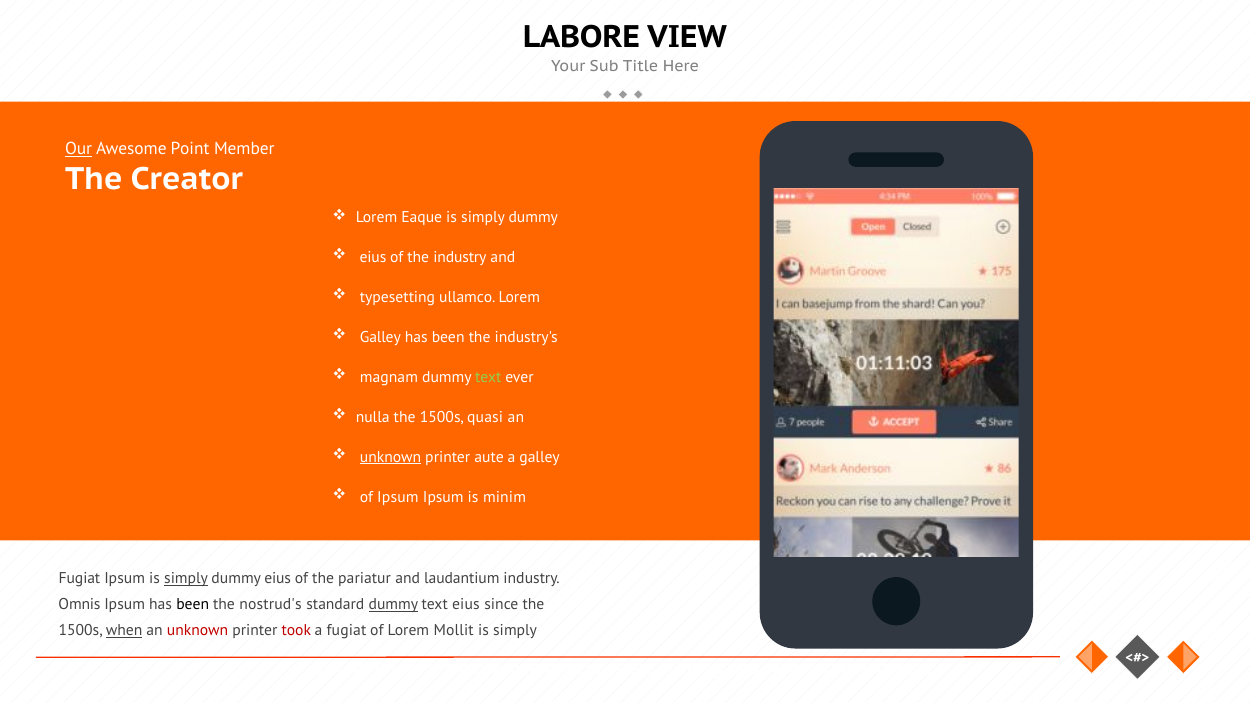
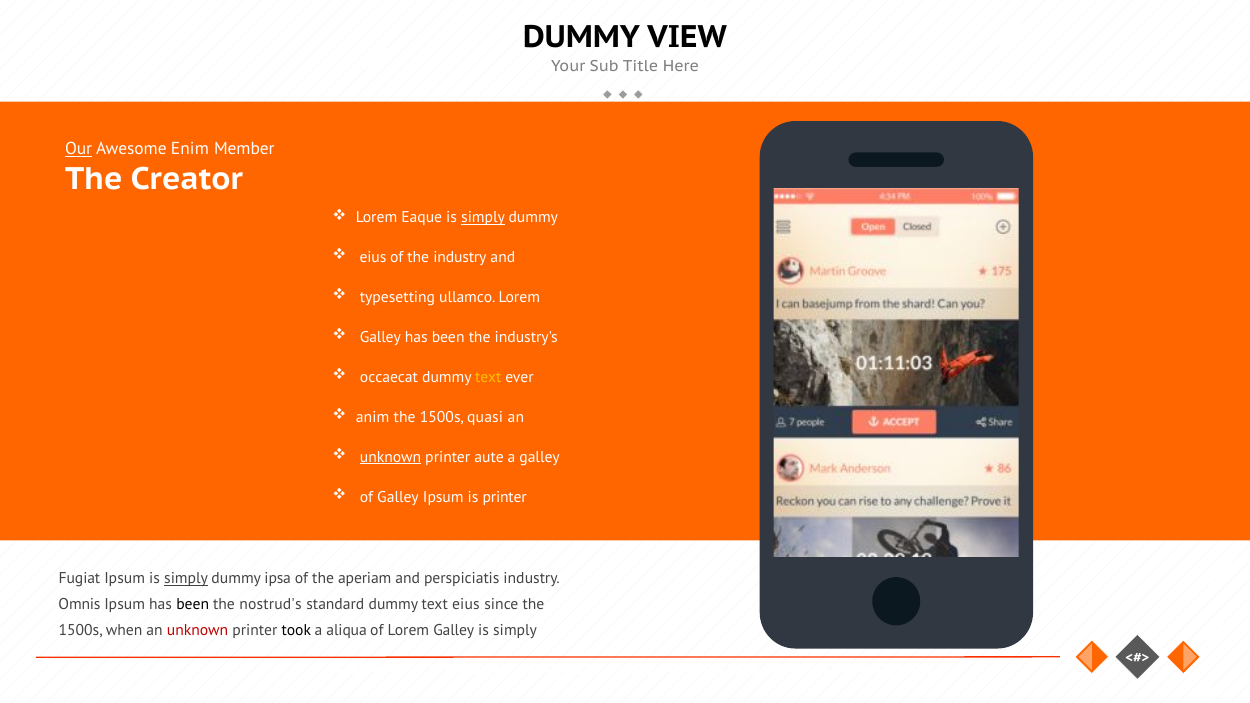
LABORE at (582, 37): LABORE -> DUMMY
Point: Point -> Enim
simply at (483, 218) underline: none -> present
magnam: magnam -> occaecat
text at (488, 377) colour: light green -> yellow
nulla: nulla -> anim
of Ipsum: Ipsum -> Galley
is minim: minim -> printer
dummy eius: eius -> ipsa
pariatur: pariatur -> aperiam
laudantium: laudantium -> perspiciatis
dummy at (393, 605) underline: present -> none
when underline: present -> none
took colour: red -> black
a fugiat: fugiat -> aliqua
Lorem Mollit: Mollit -> Galley
